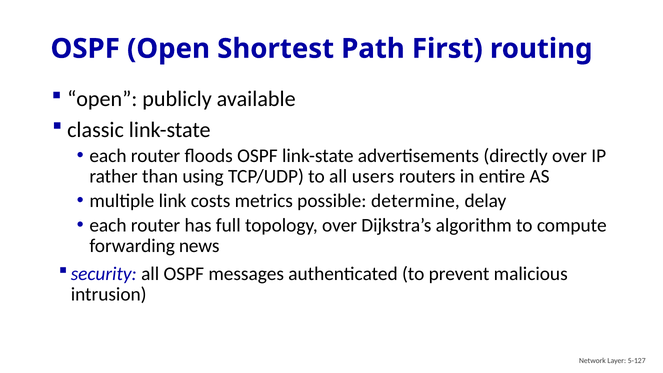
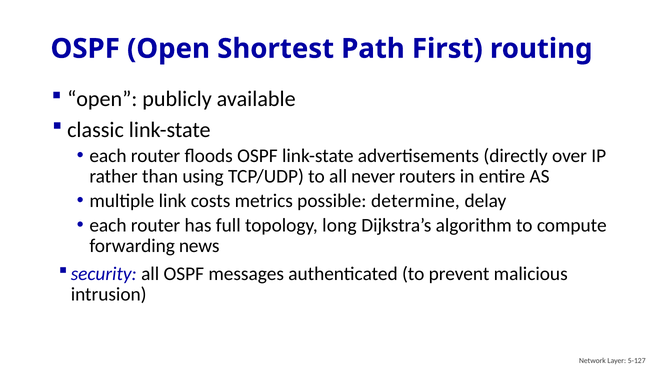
users: users -> never
topology over: over -> long
